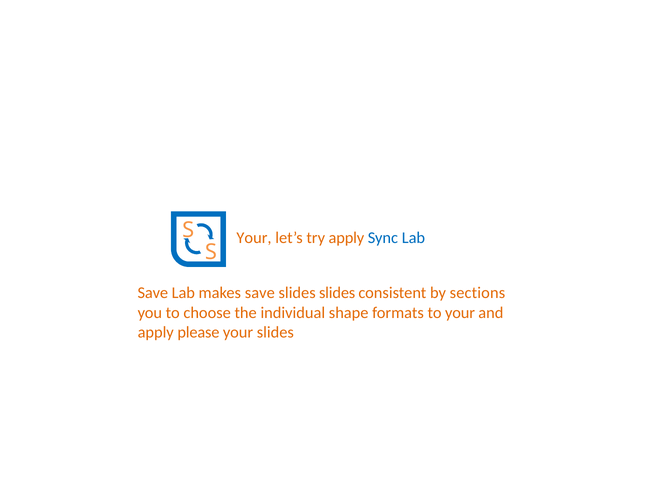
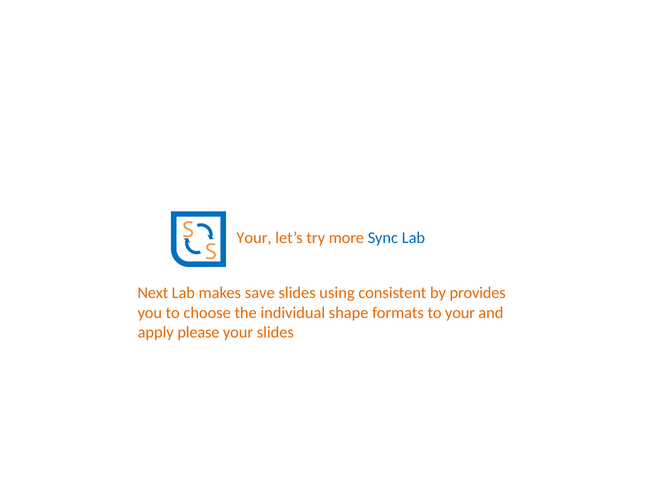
try apply: apply -> more
Save at (153, 293): Save -> Next
slides slides: slides -> using
sections: sections -> provides
